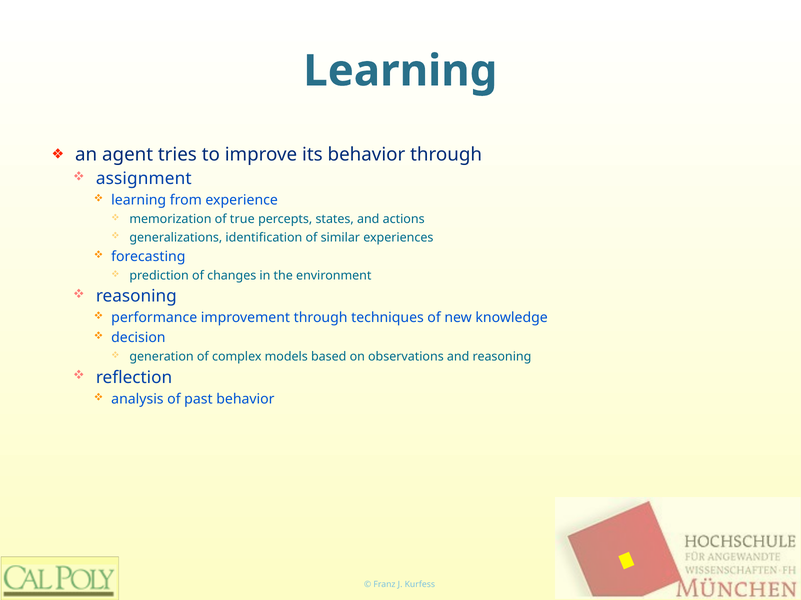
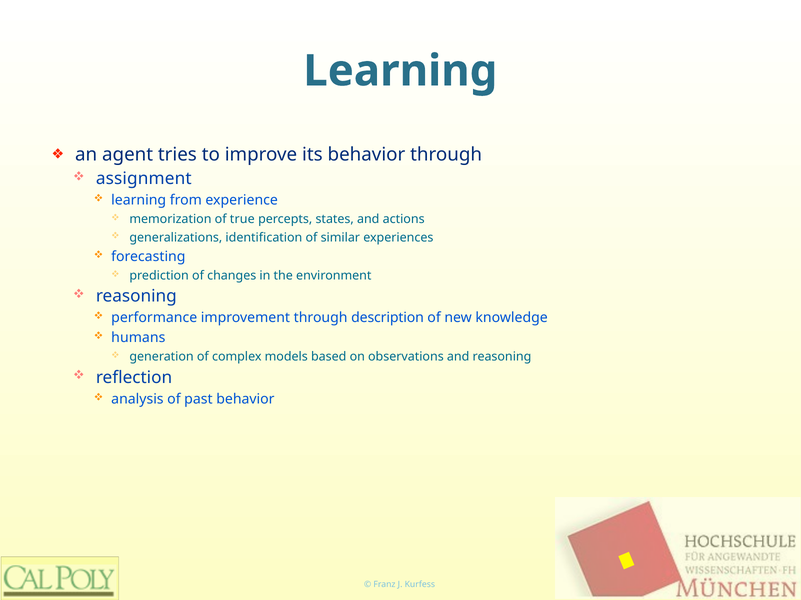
techniques: techniques -> description
decision: decision -> humans
